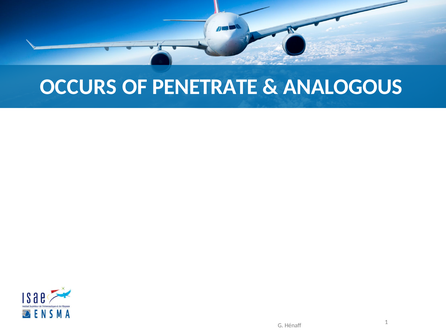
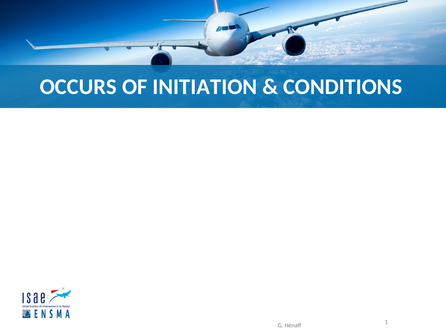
PENETRATE: PENETRATE -> INITIATION
ANALOGOUS: ANALOGOUS -> CONDITIONS
